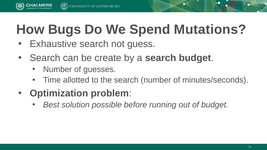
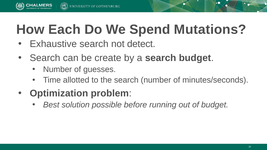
Bugs: Bugs -> Each
guess: guess -> detect
